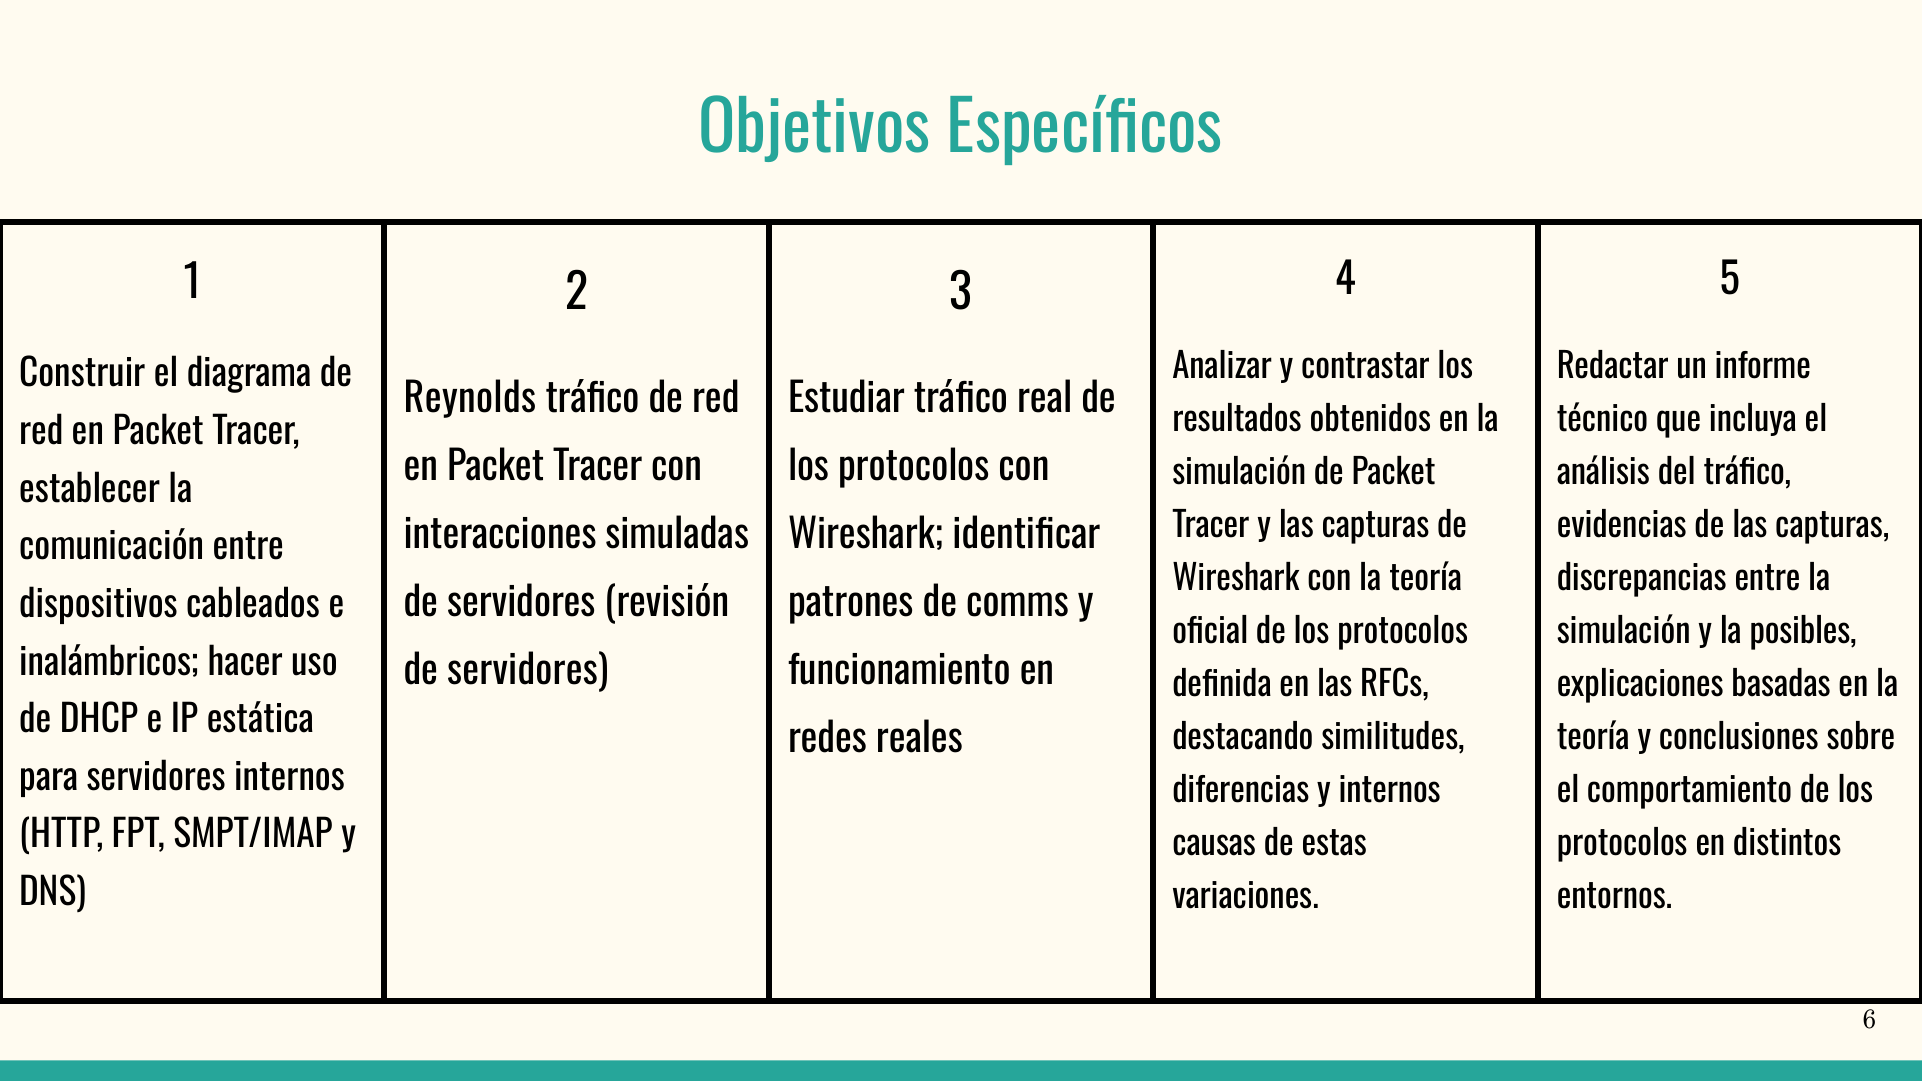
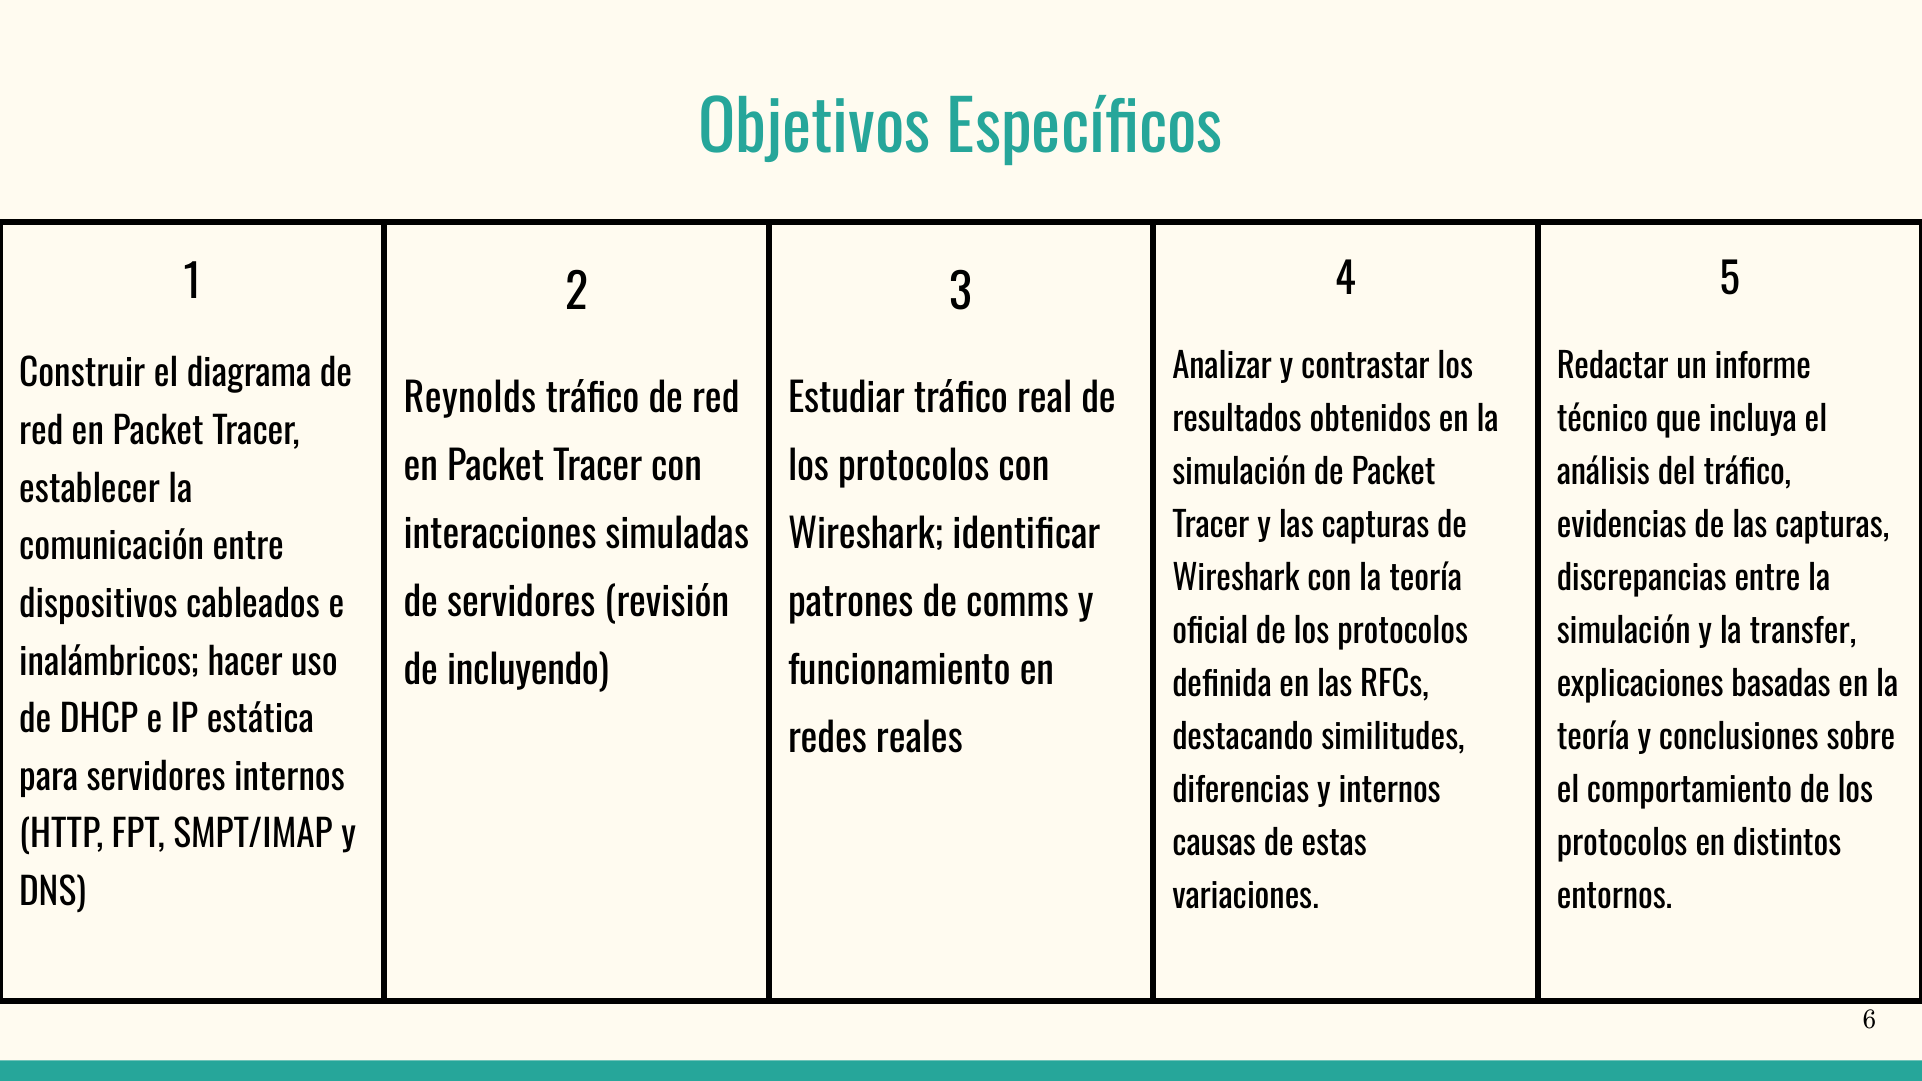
posibles: posibles -> transfer
servidores at (528, 671): servidores -> incluyendo
